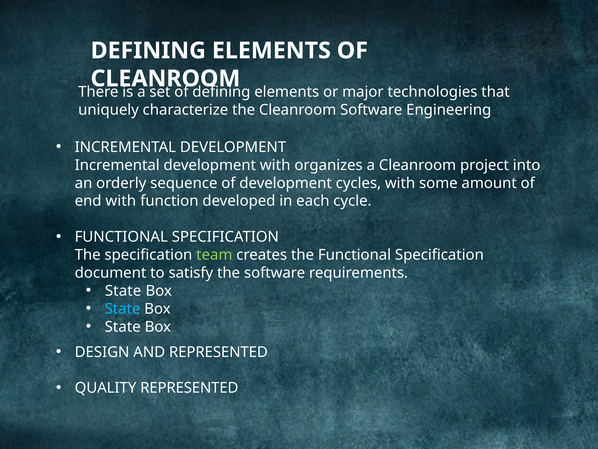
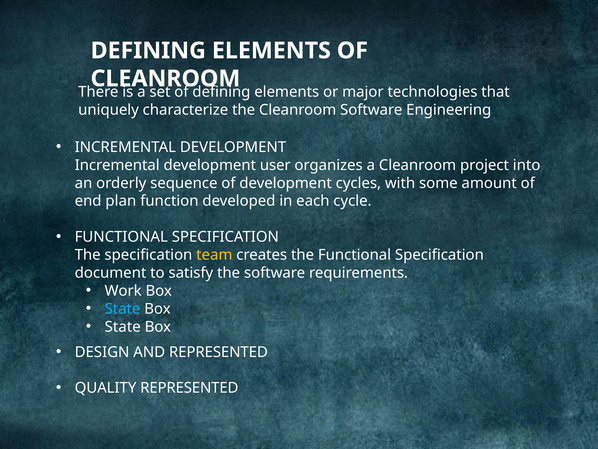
development with: with -> user
end with: with -> plan
team colour: light green -> yellow
State at (123, 291): State -> Work
